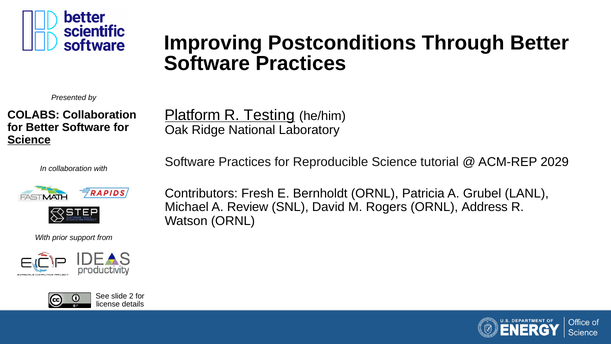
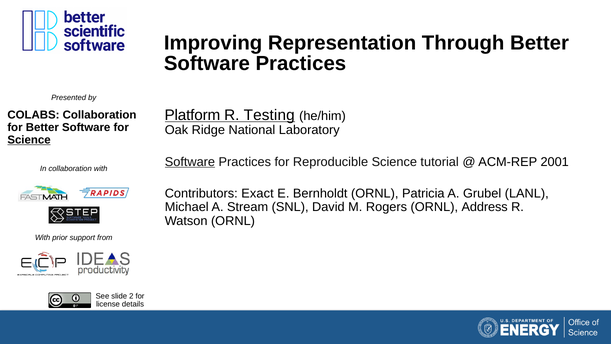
Postconditions: Postconditions -> Representation
Software at (190, 162) underline: none -> present
2029: 2029 -> 2001
Fresh: Fresh -> Exact
Review: Review -> Stream
